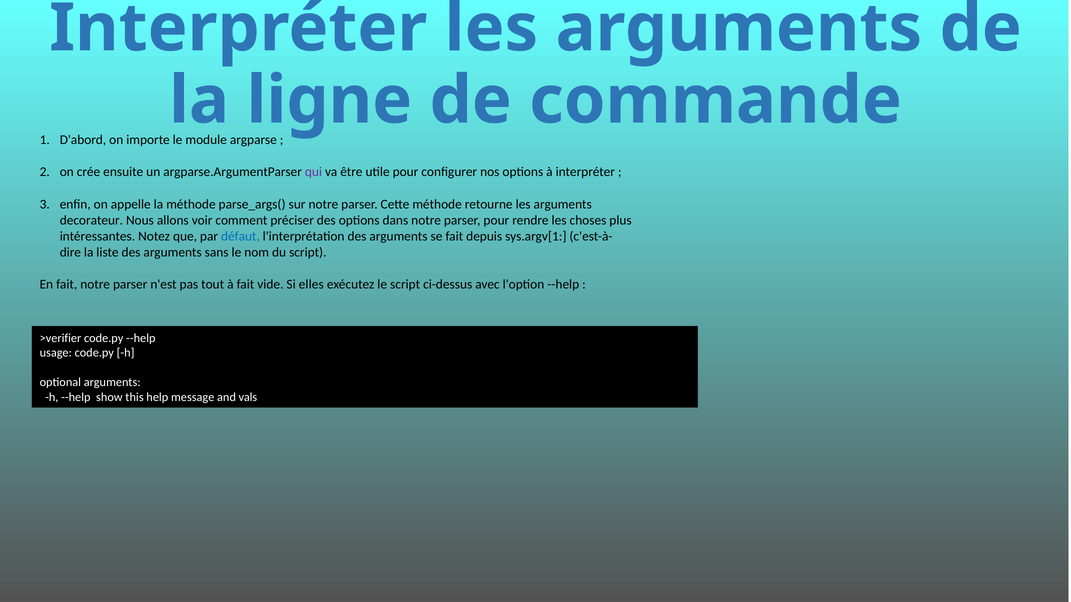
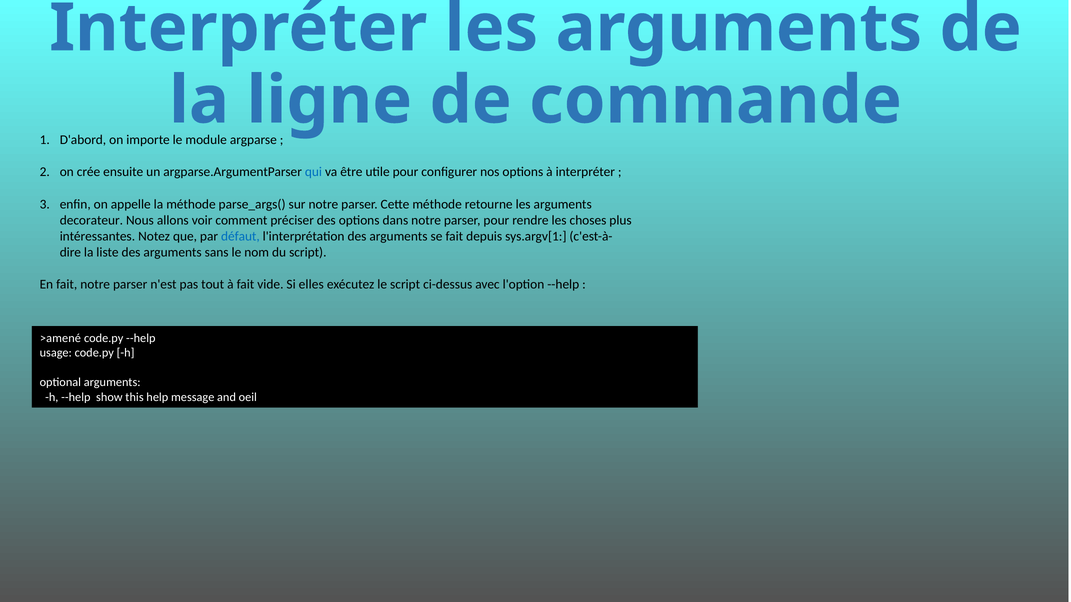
qui colour: purple -> blue
>verifier: >verifier -> >amené
vals: vals -> oeil
